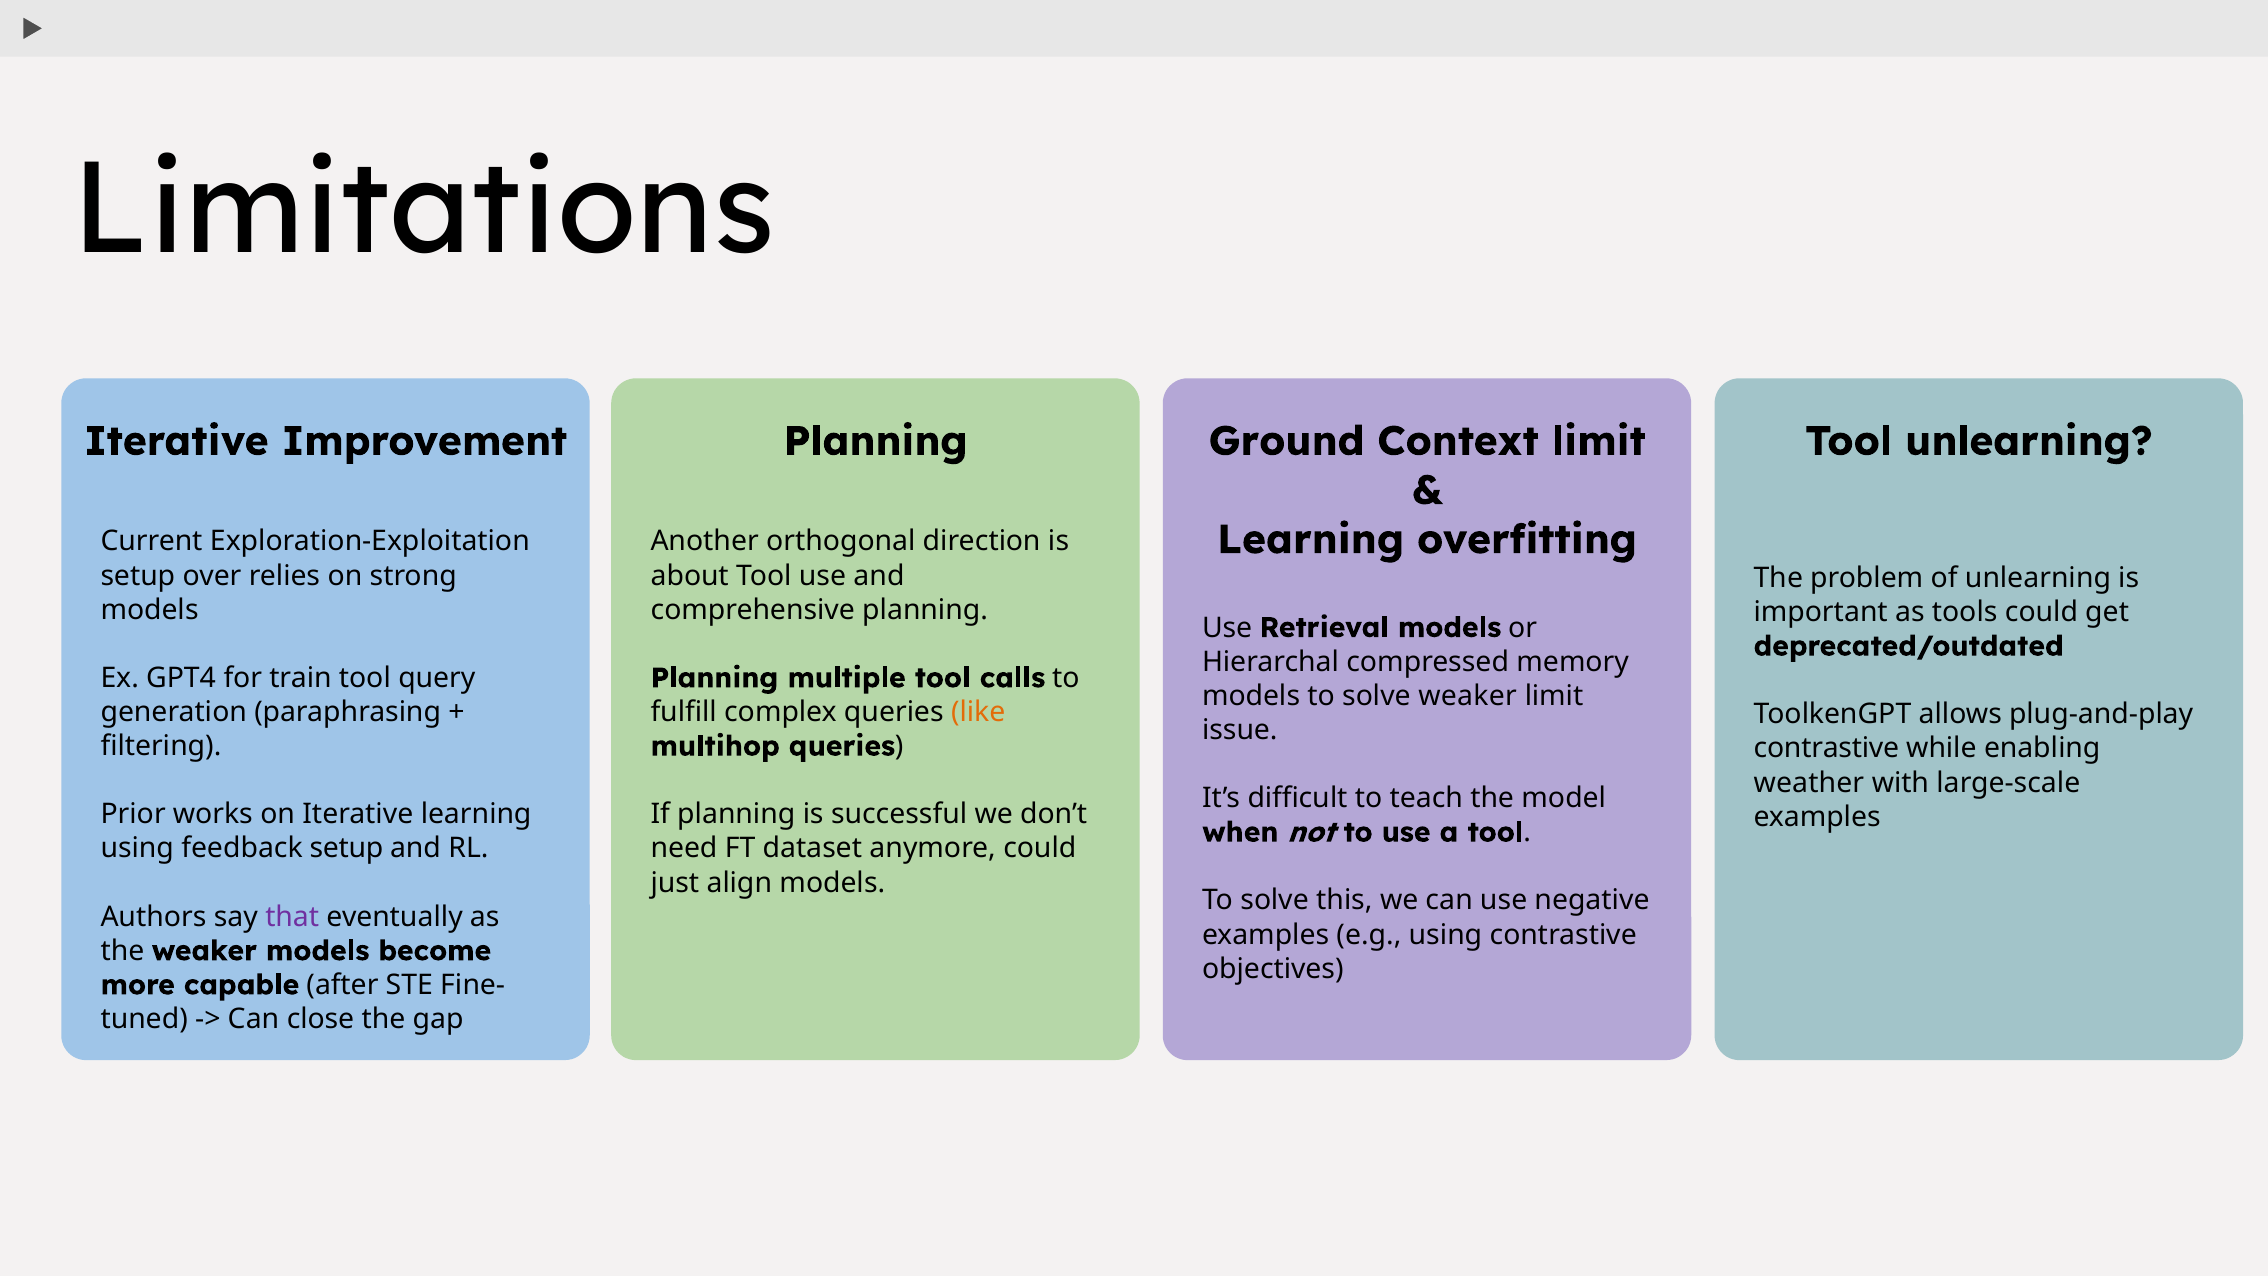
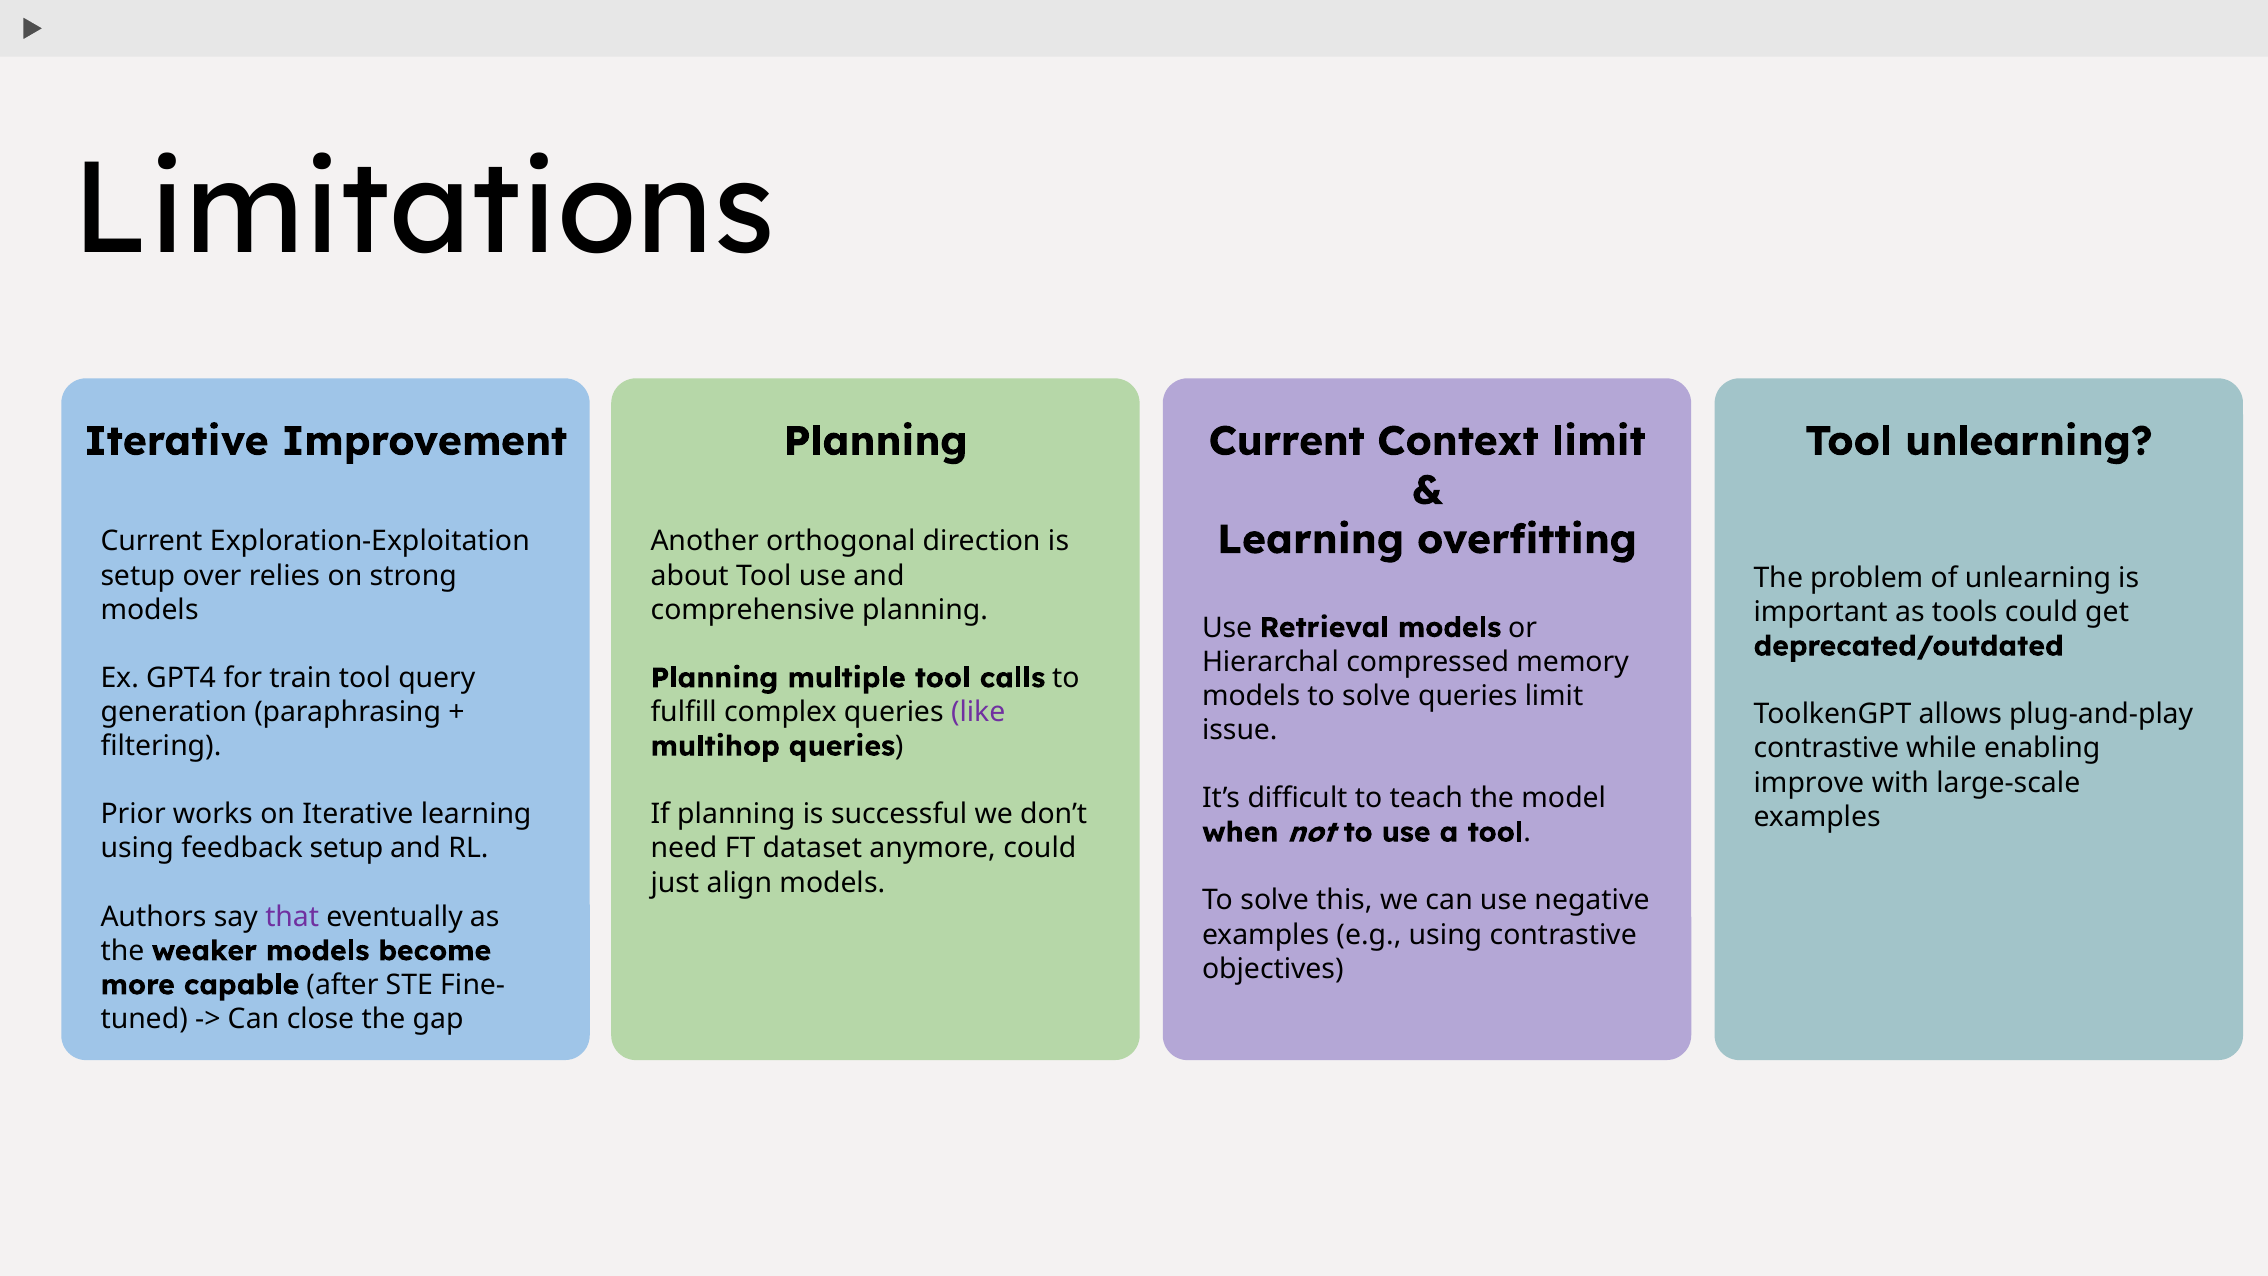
Ground at (1286, 441): Ground -> Current
solve weaker: weaker -> queries
like colour: orange -> purple
weather: weather -> improve
